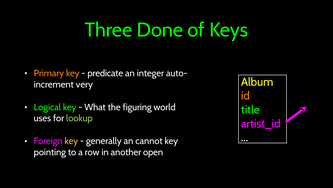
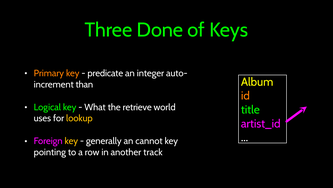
very: very -> than
figuring: figuring -> retrieve
lookup colour: light green -> yellow
open: open -> track
